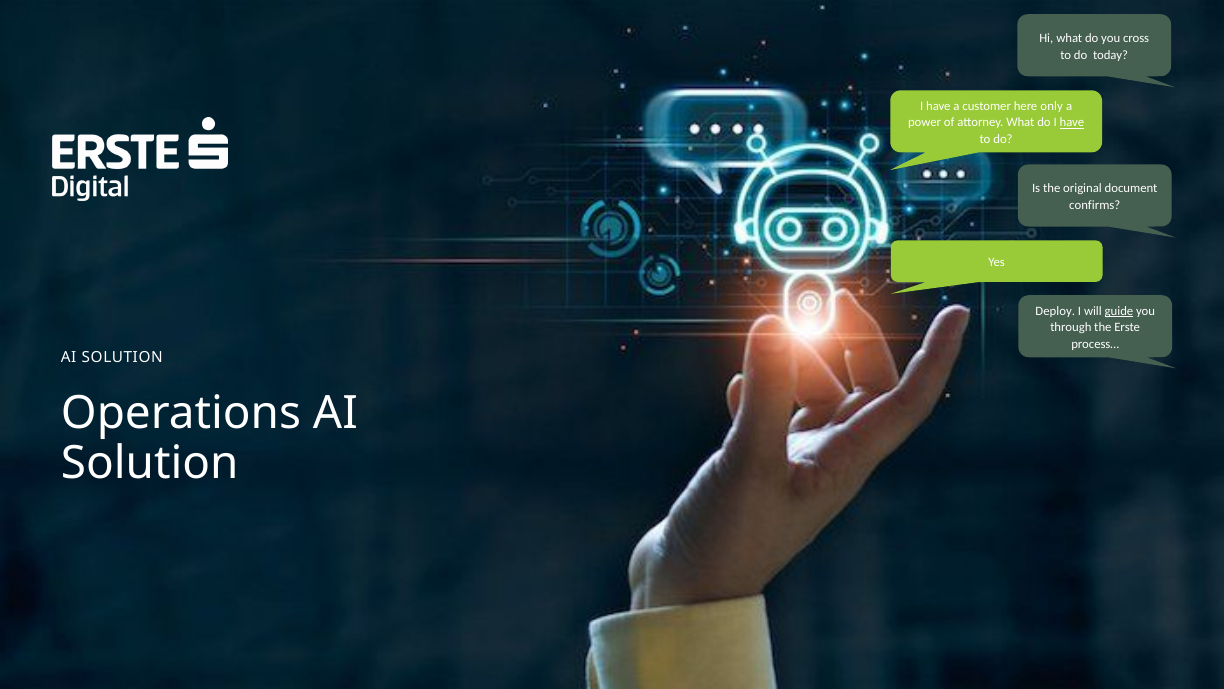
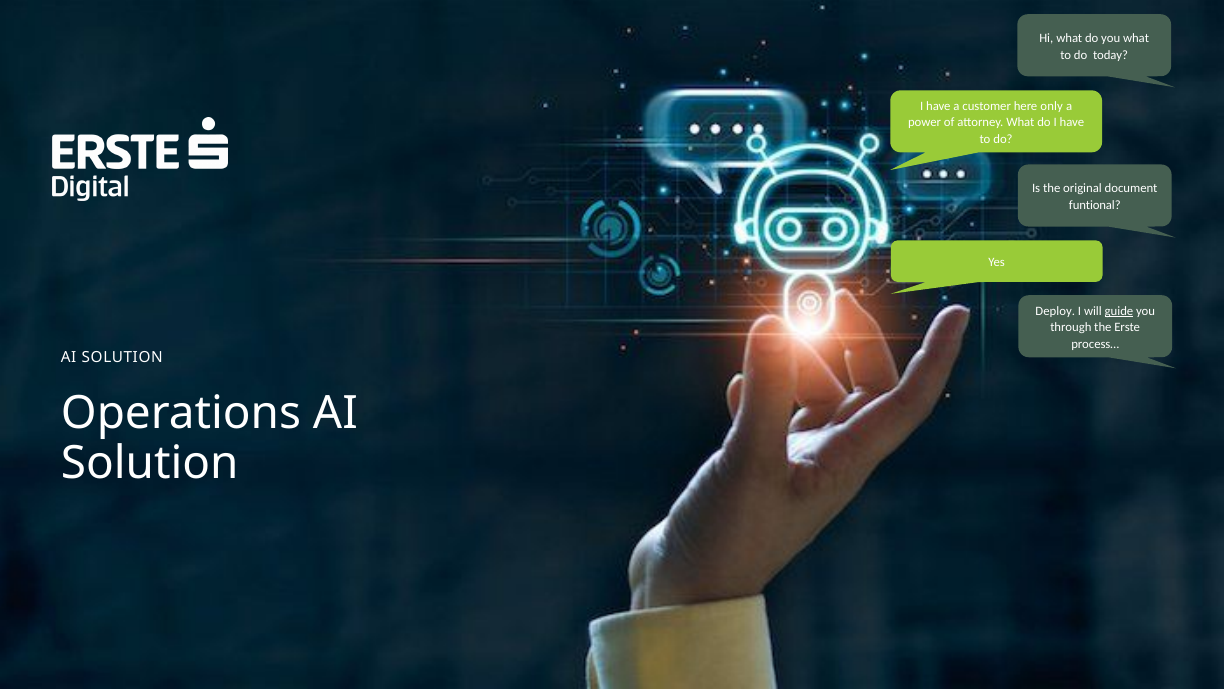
you cross: cross -> what
have at (1072, 123) underline: present -> none
confirms: confirms -> funtional
